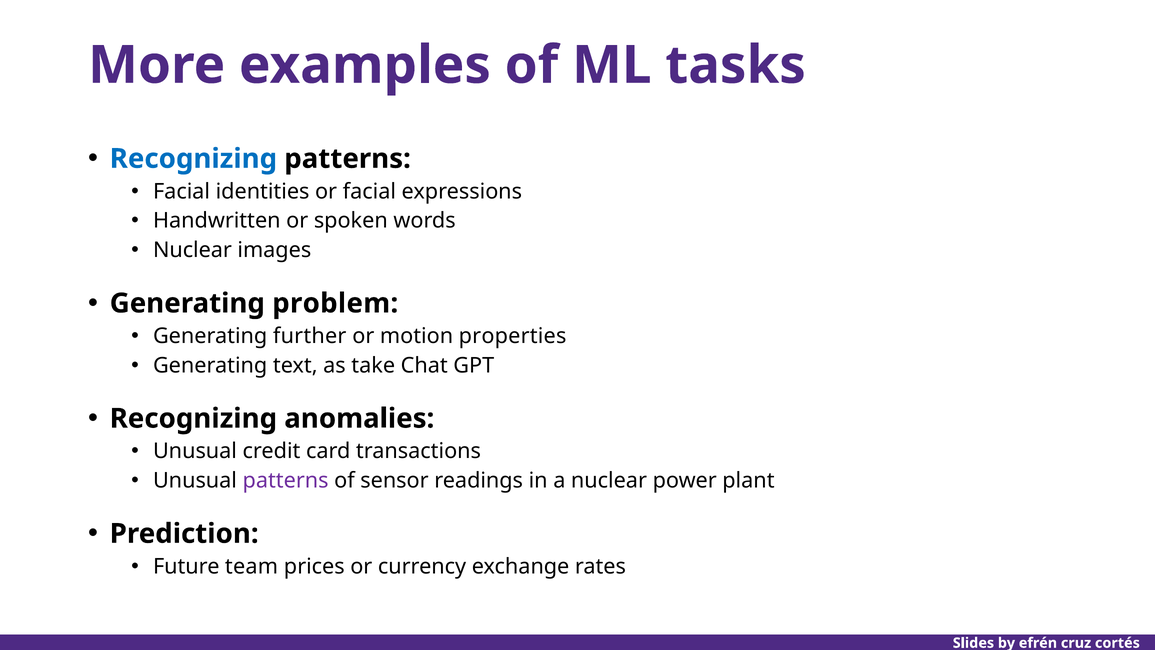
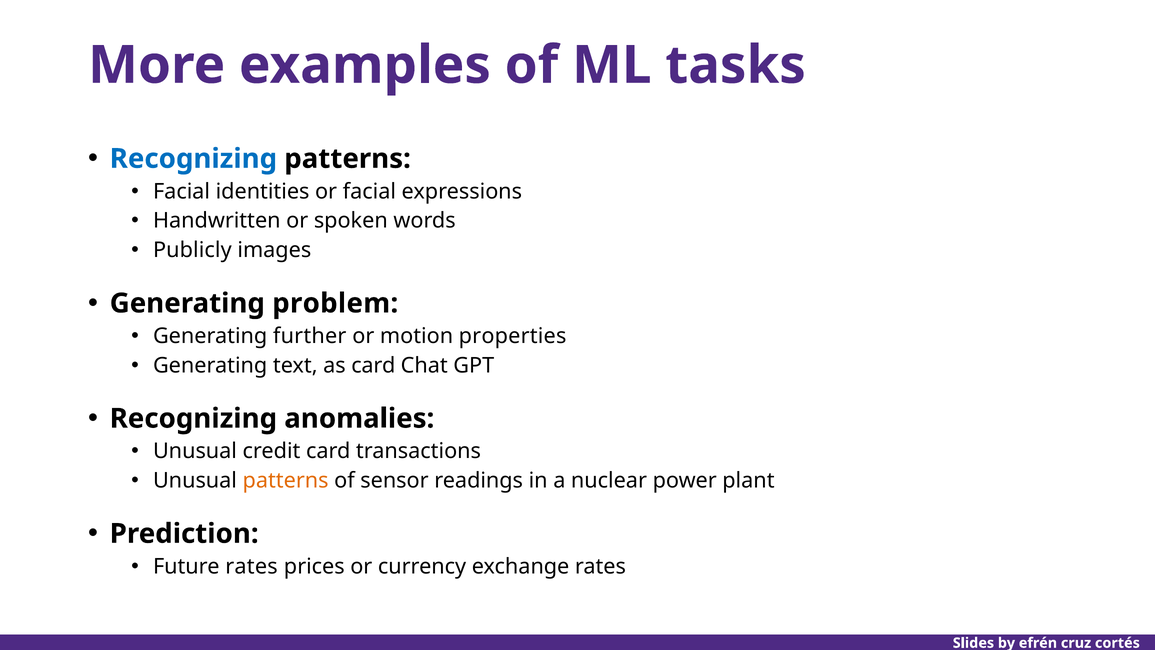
Nuclear at (192, 250): Nuclear -> Publicly
as take: take -> card
patterns at (286, 480) colour: purple -> orange
Future team: team -> rates
